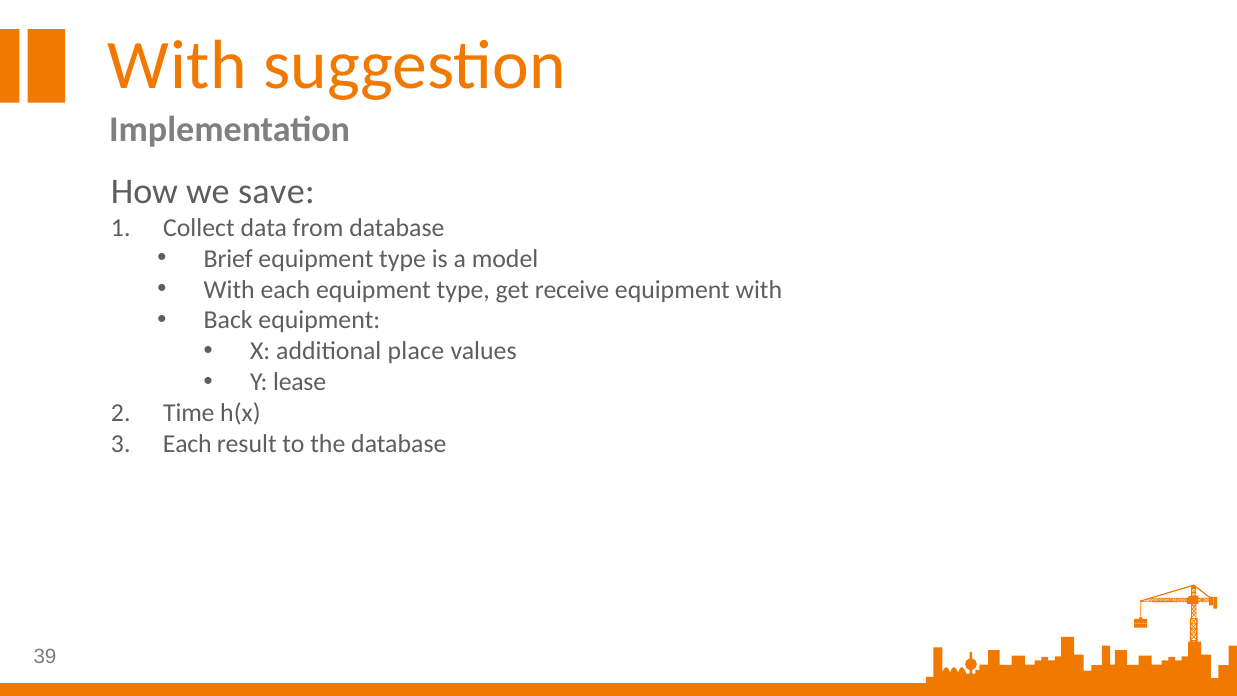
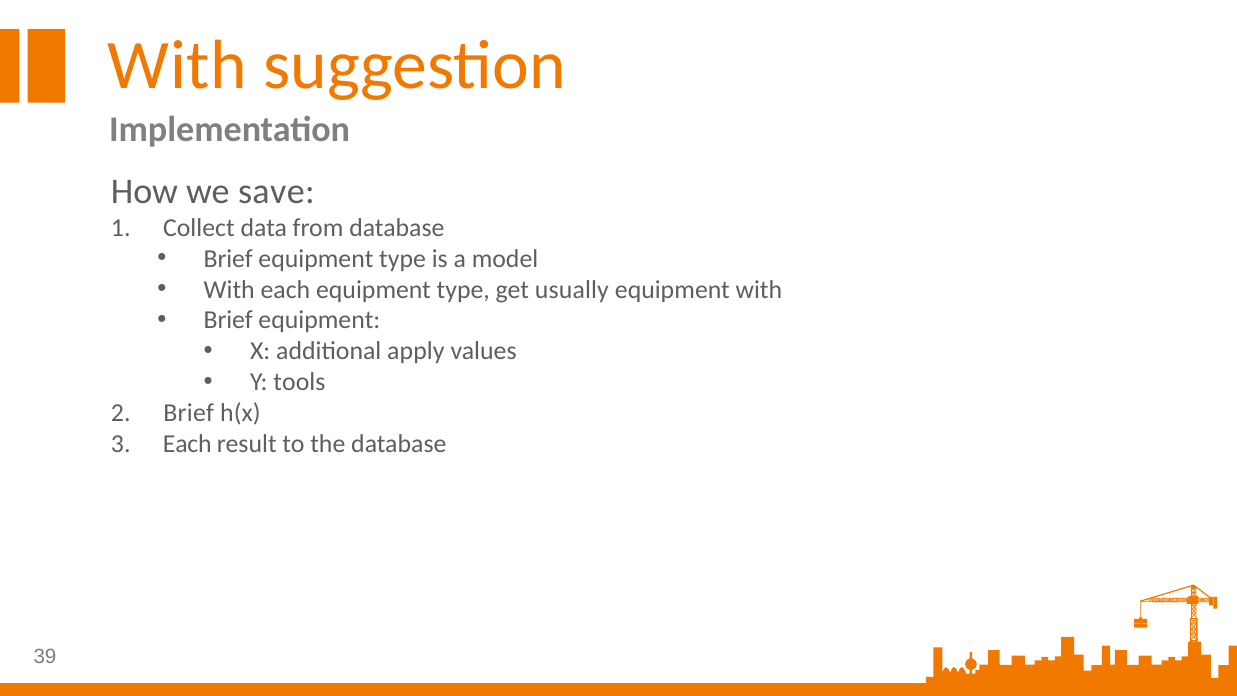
receive: receive -> usually
Back at (228, 320): Back -> Brief
place: place -> apply
lease: lease -> tools
Time at (189, 413): Time -> Brief
